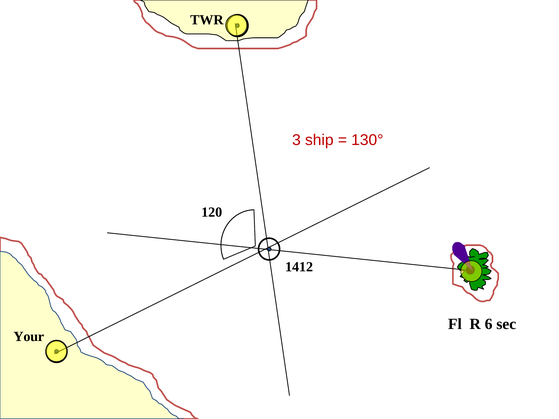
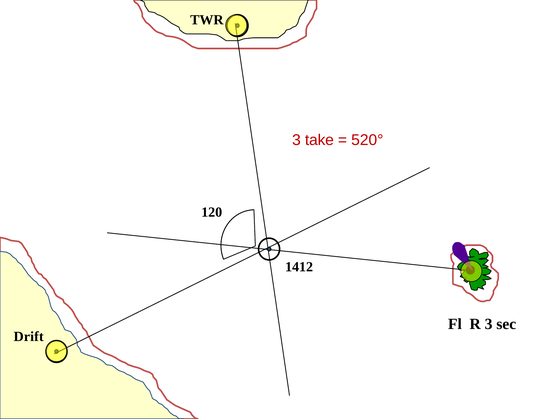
ship: ship -> take
130°: 130° -> 520°
R 6: 6 -> 3
Your: Your -> Drift
